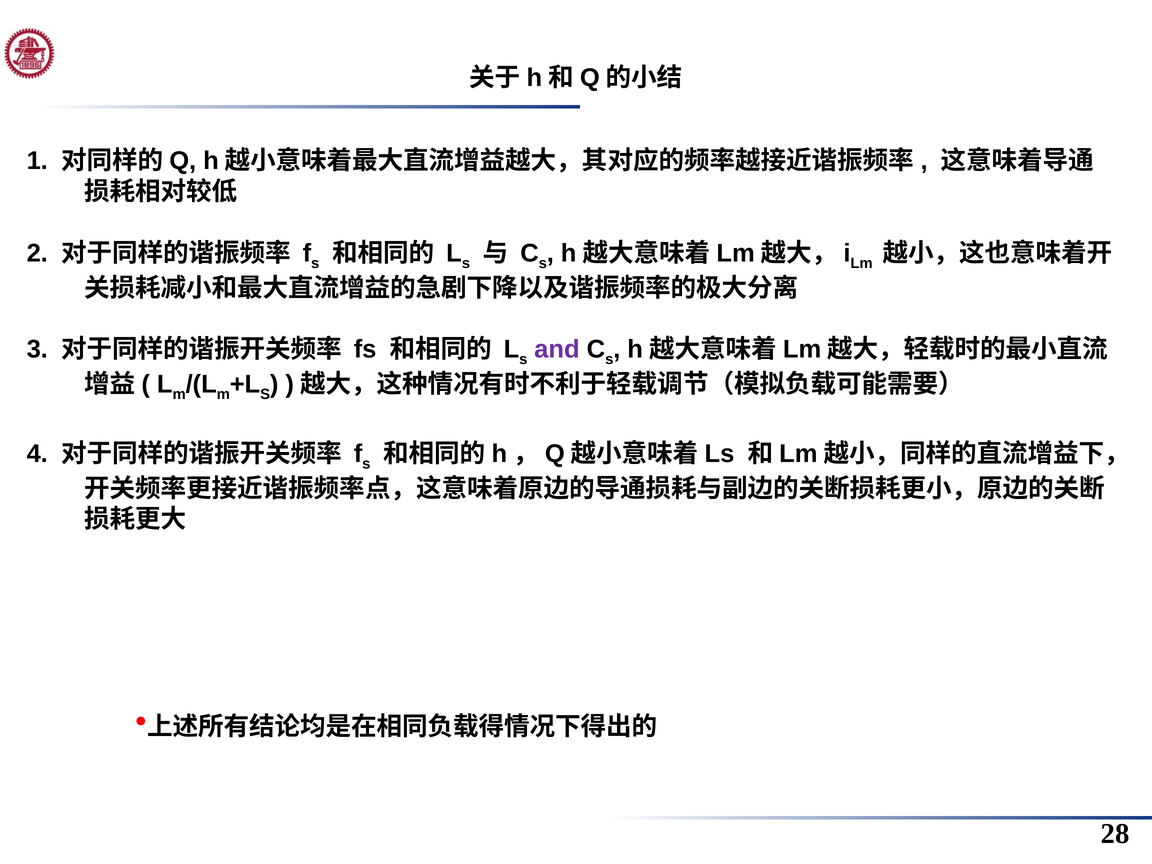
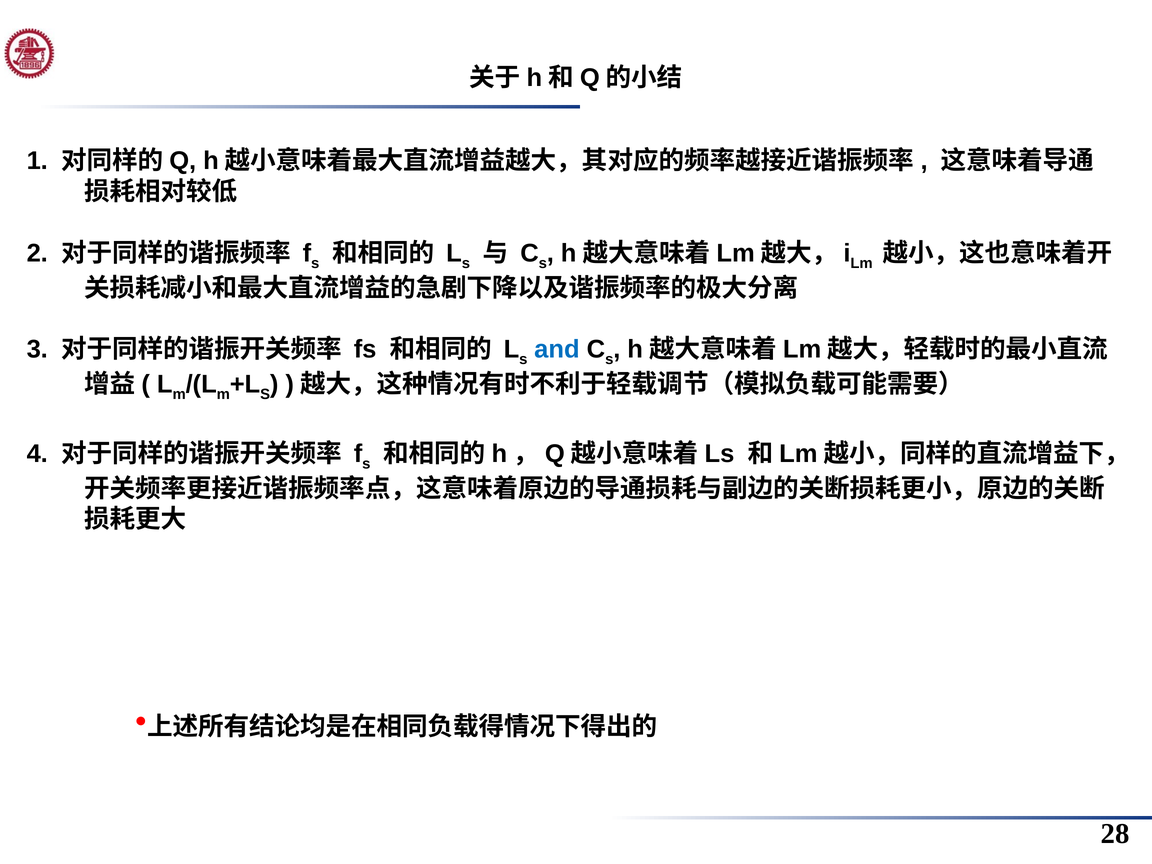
and colour: purple -> blue
